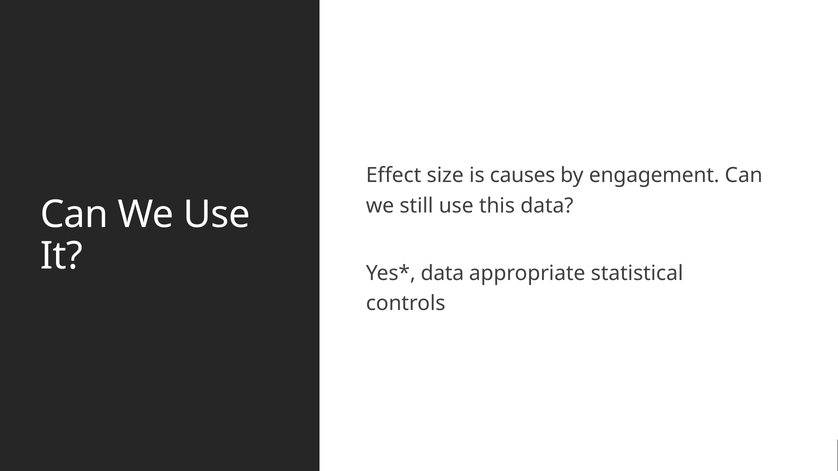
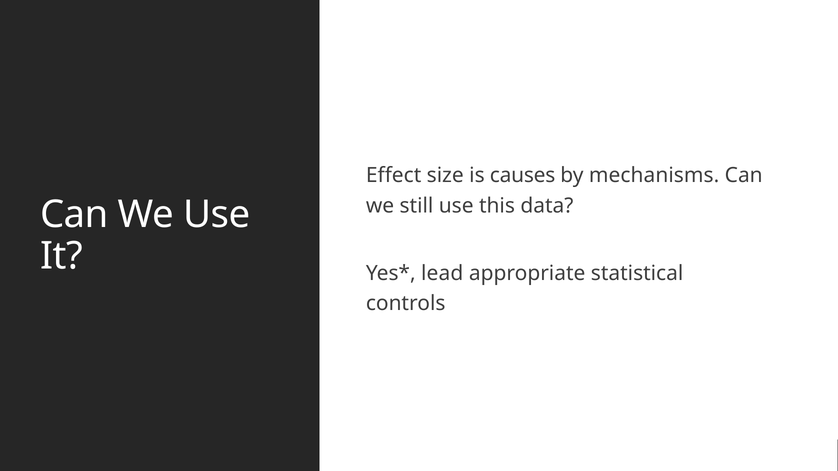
engagement: engagement -> mechanisms
data at (442, 273): data -> lead
